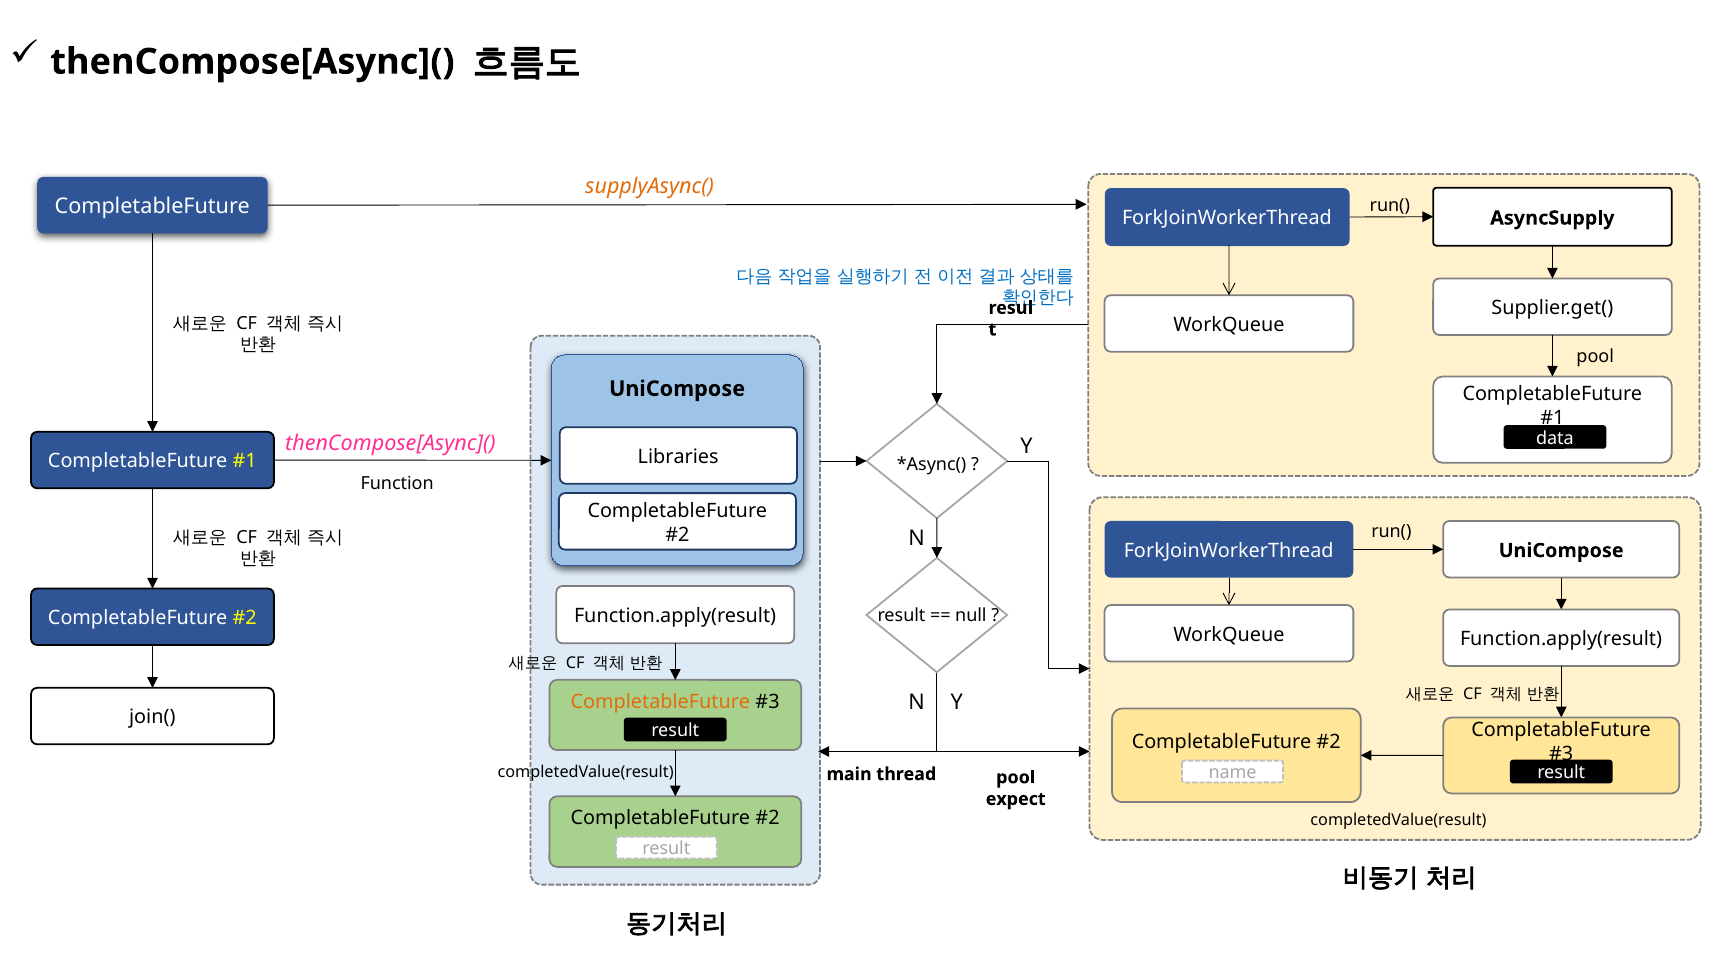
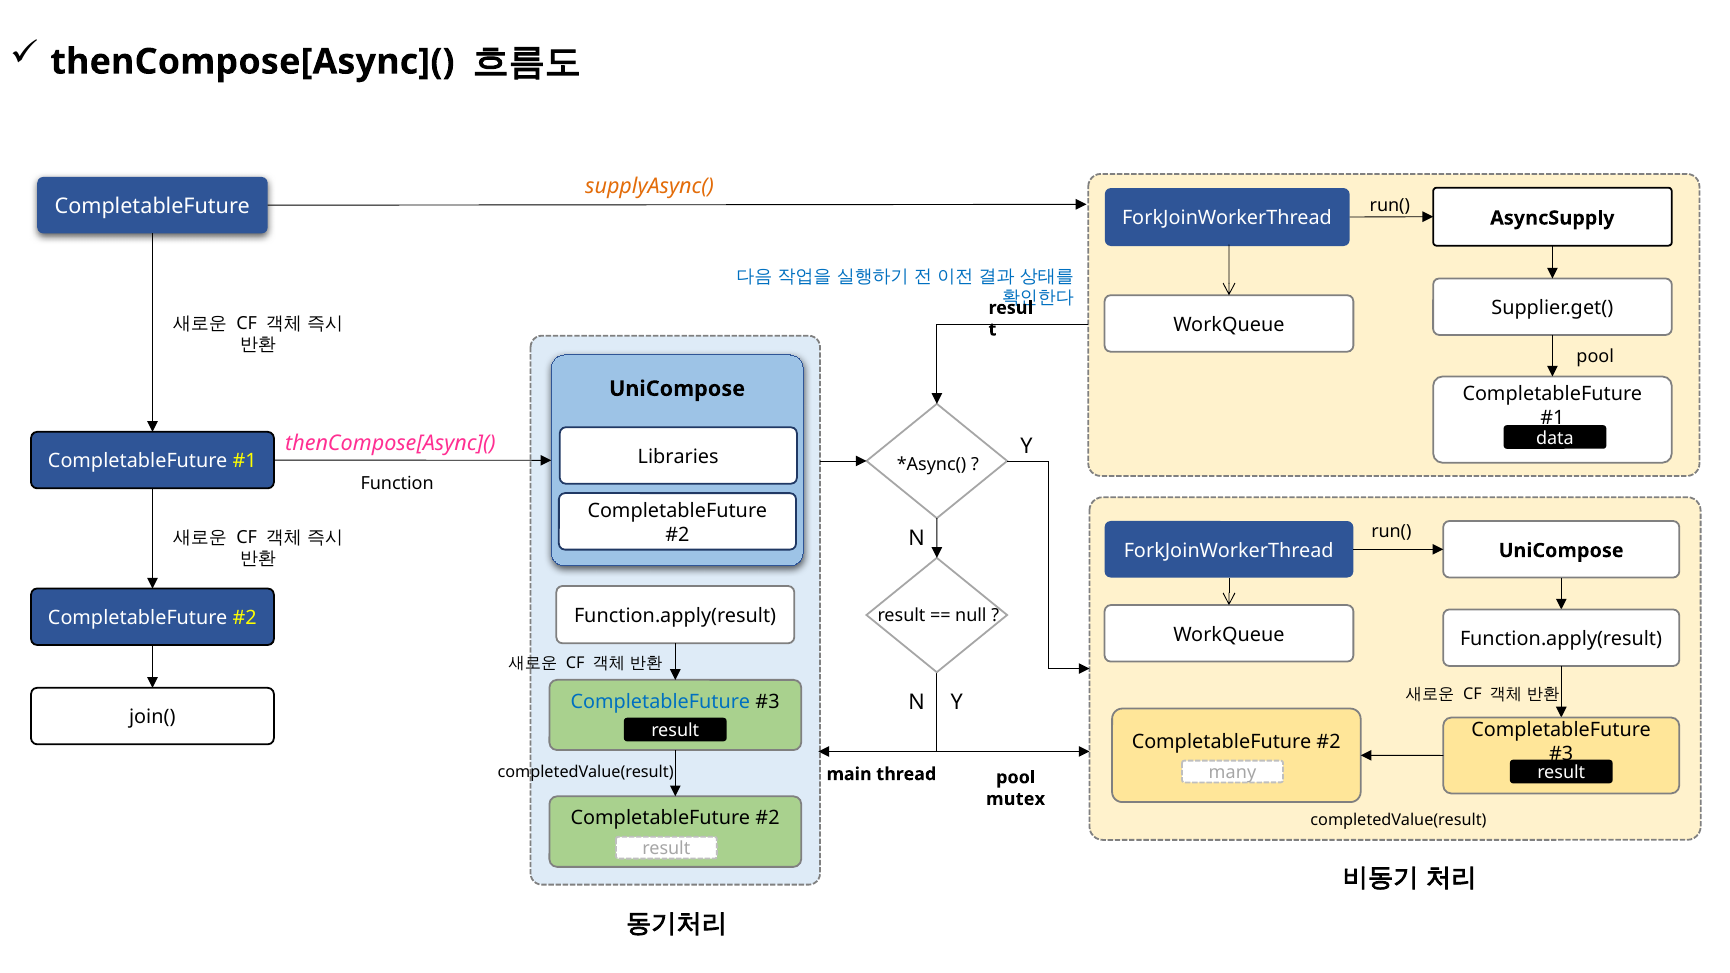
CompletableFuture at (660, 702) colour: orange -> blue
name: name -> many
expect: expect -> mutex
